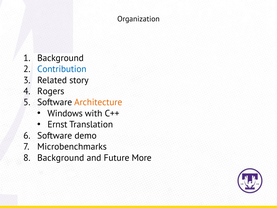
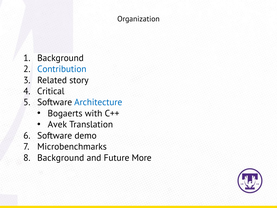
Rogers: Rogers -> Critical
Architecture colour: orange -> blue
Windows: Windows -> Bogaerts
Ernst: Ernst -> Avek
